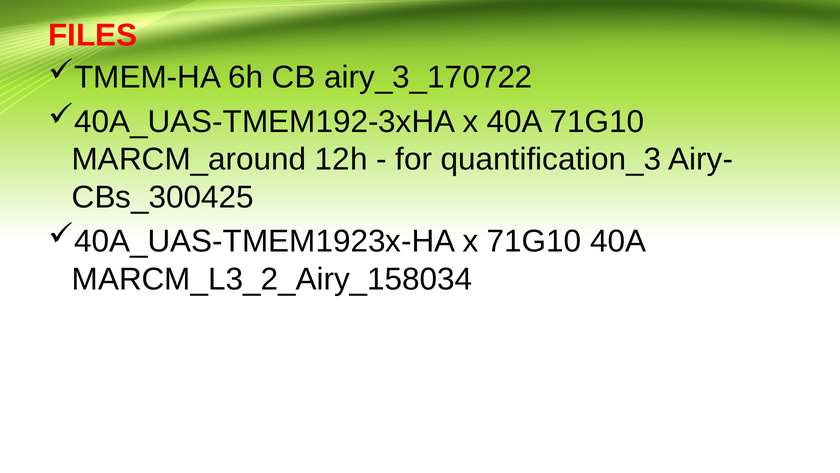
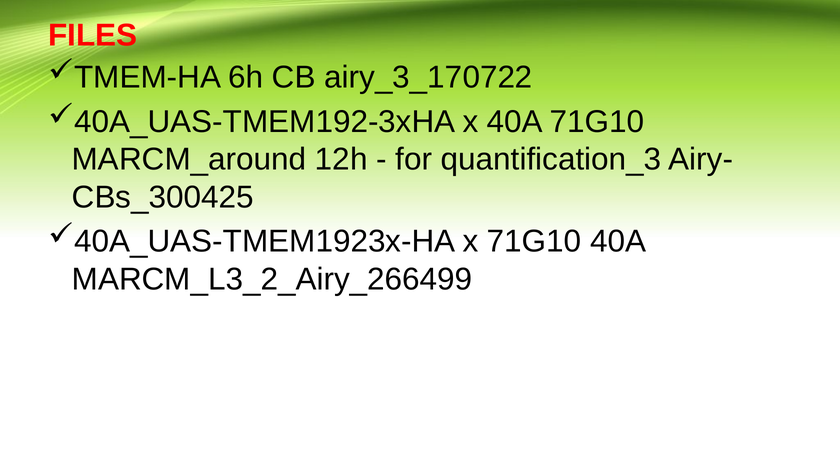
MARCM_L3_2_Airy_158034: MARCM_L3_2_Airy_158034 -> MARCM_L3_2_Airy_266499
